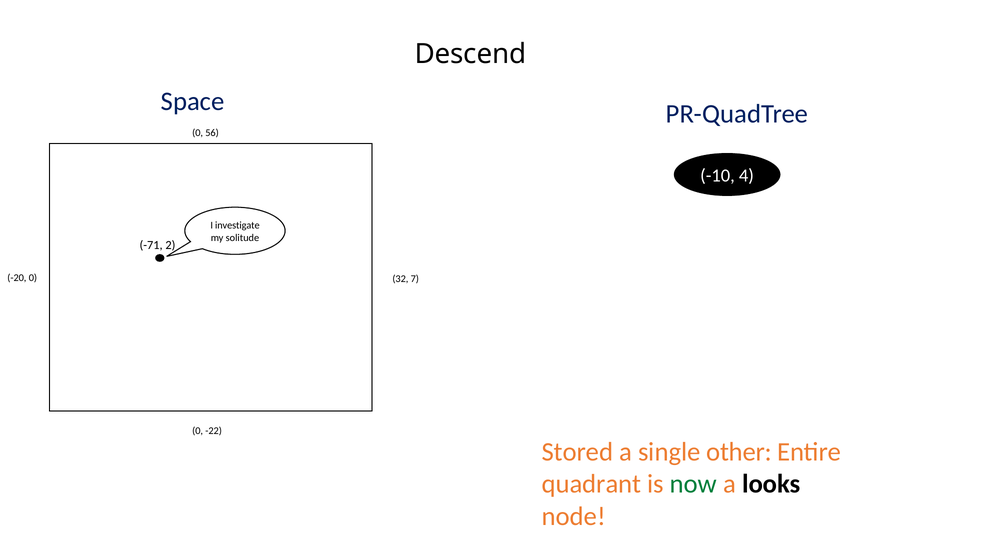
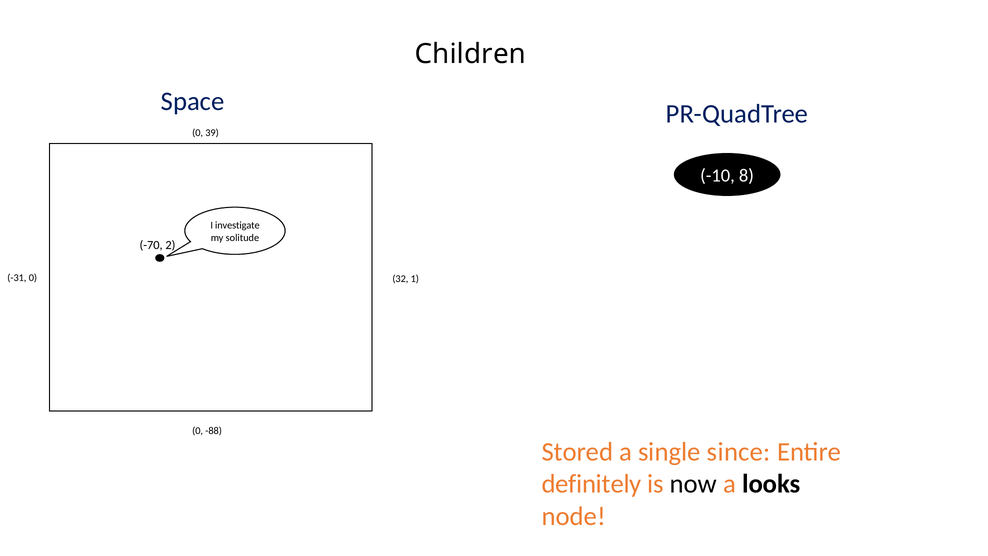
Descend: Descend -> Children
56: 56 -> 39
4: 4 -> 8
-71: -71 -> -70
-20: -20 -> -31
7: 7 -> 1
-22: -22 -> -88
other: other -> since
quadrant: quadrant -> definitely
now colour: green -> black
